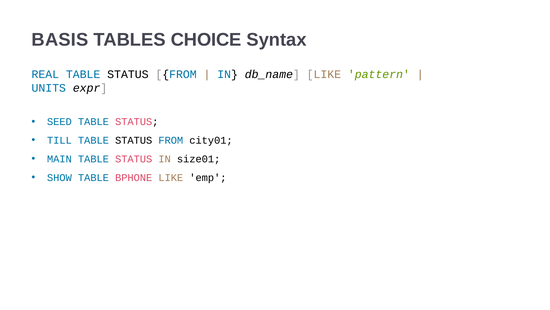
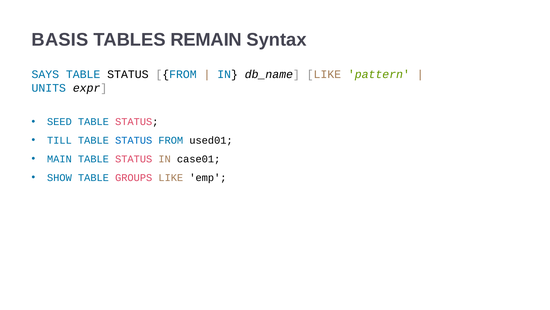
CHOICE: CHOICE -> REMAIN
REAL: REAL -> SAYS
STATUS at (134, 140) colour: black -> blue
city01: city01 -> used01
size01: size01 -> case01
BPHONE: BPHONE -> GROUPS
